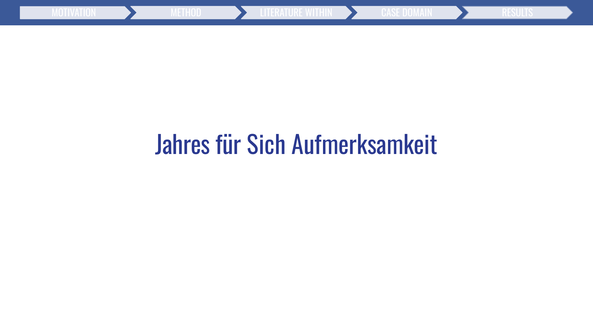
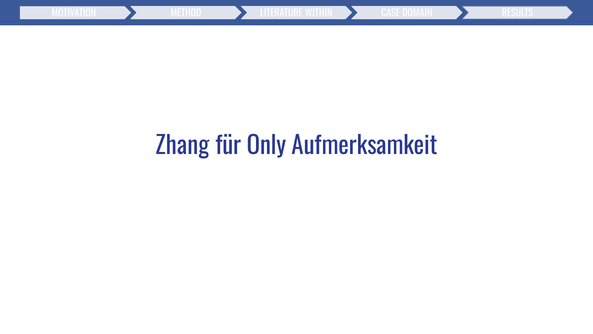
Jahres: Jahres -> Zhang
Sich: Sich -> Only
